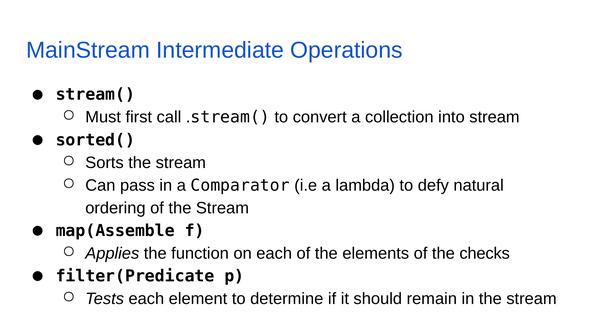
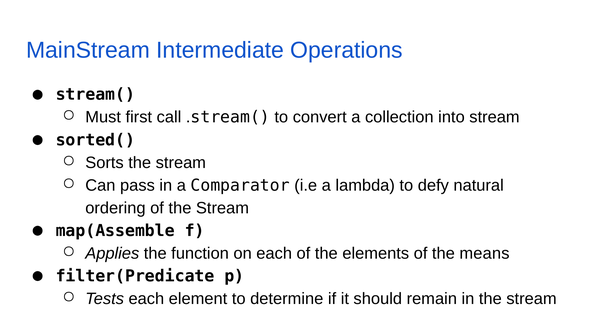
checks: checks -> means
